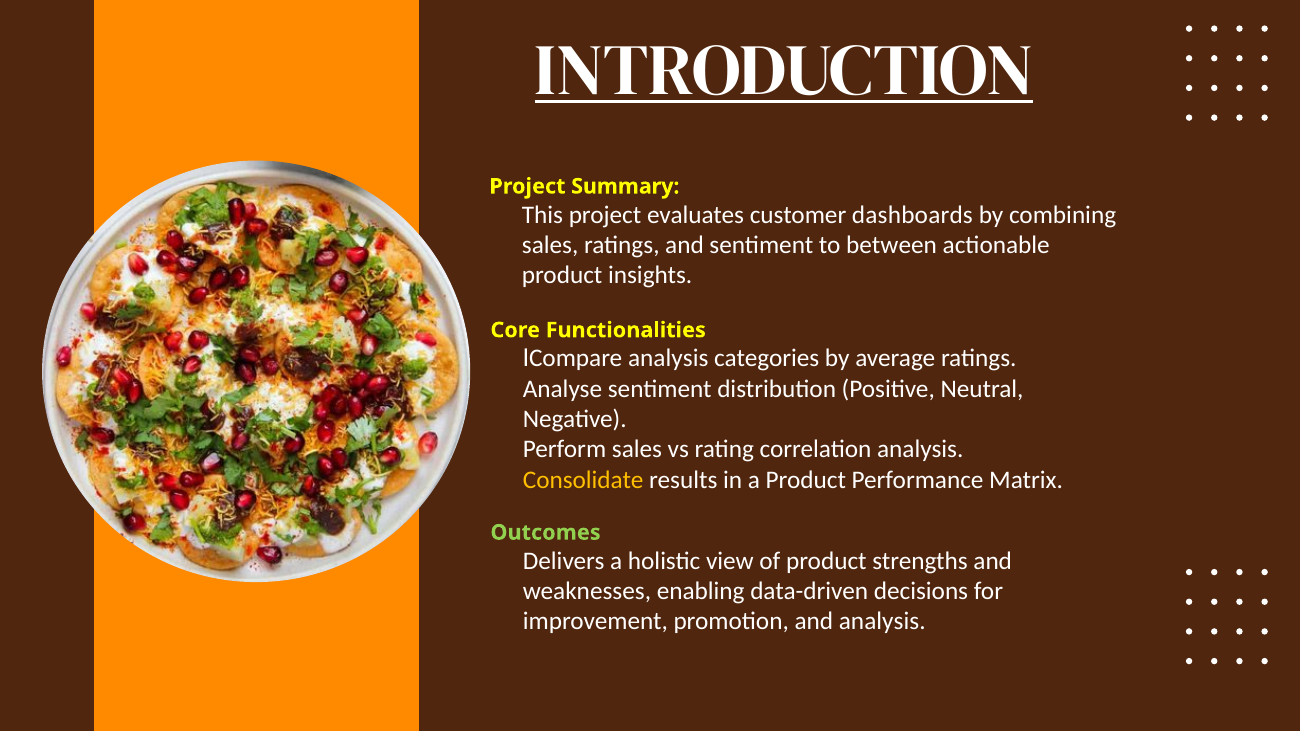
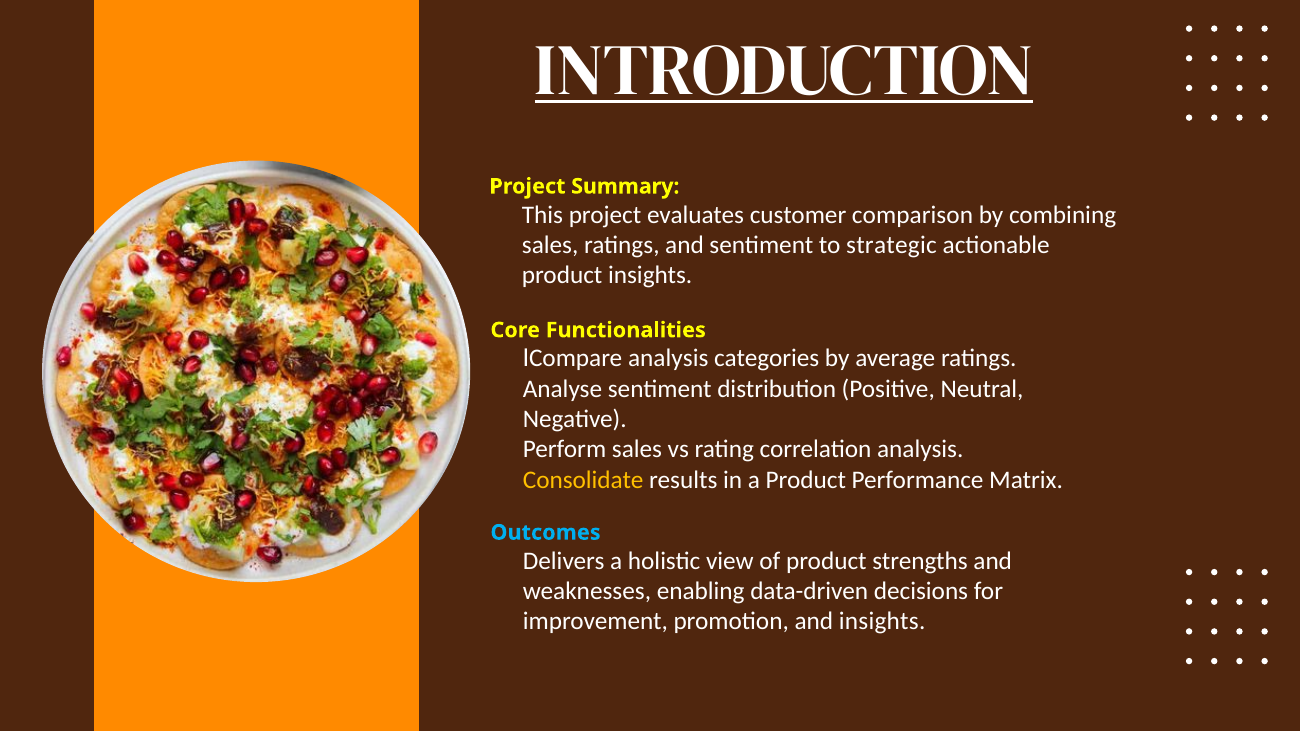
dashboards: dashboards -> comparison
between: between -> strategic
Outcomes colour: light green -> light blue
and analysis: analysis -> insights
